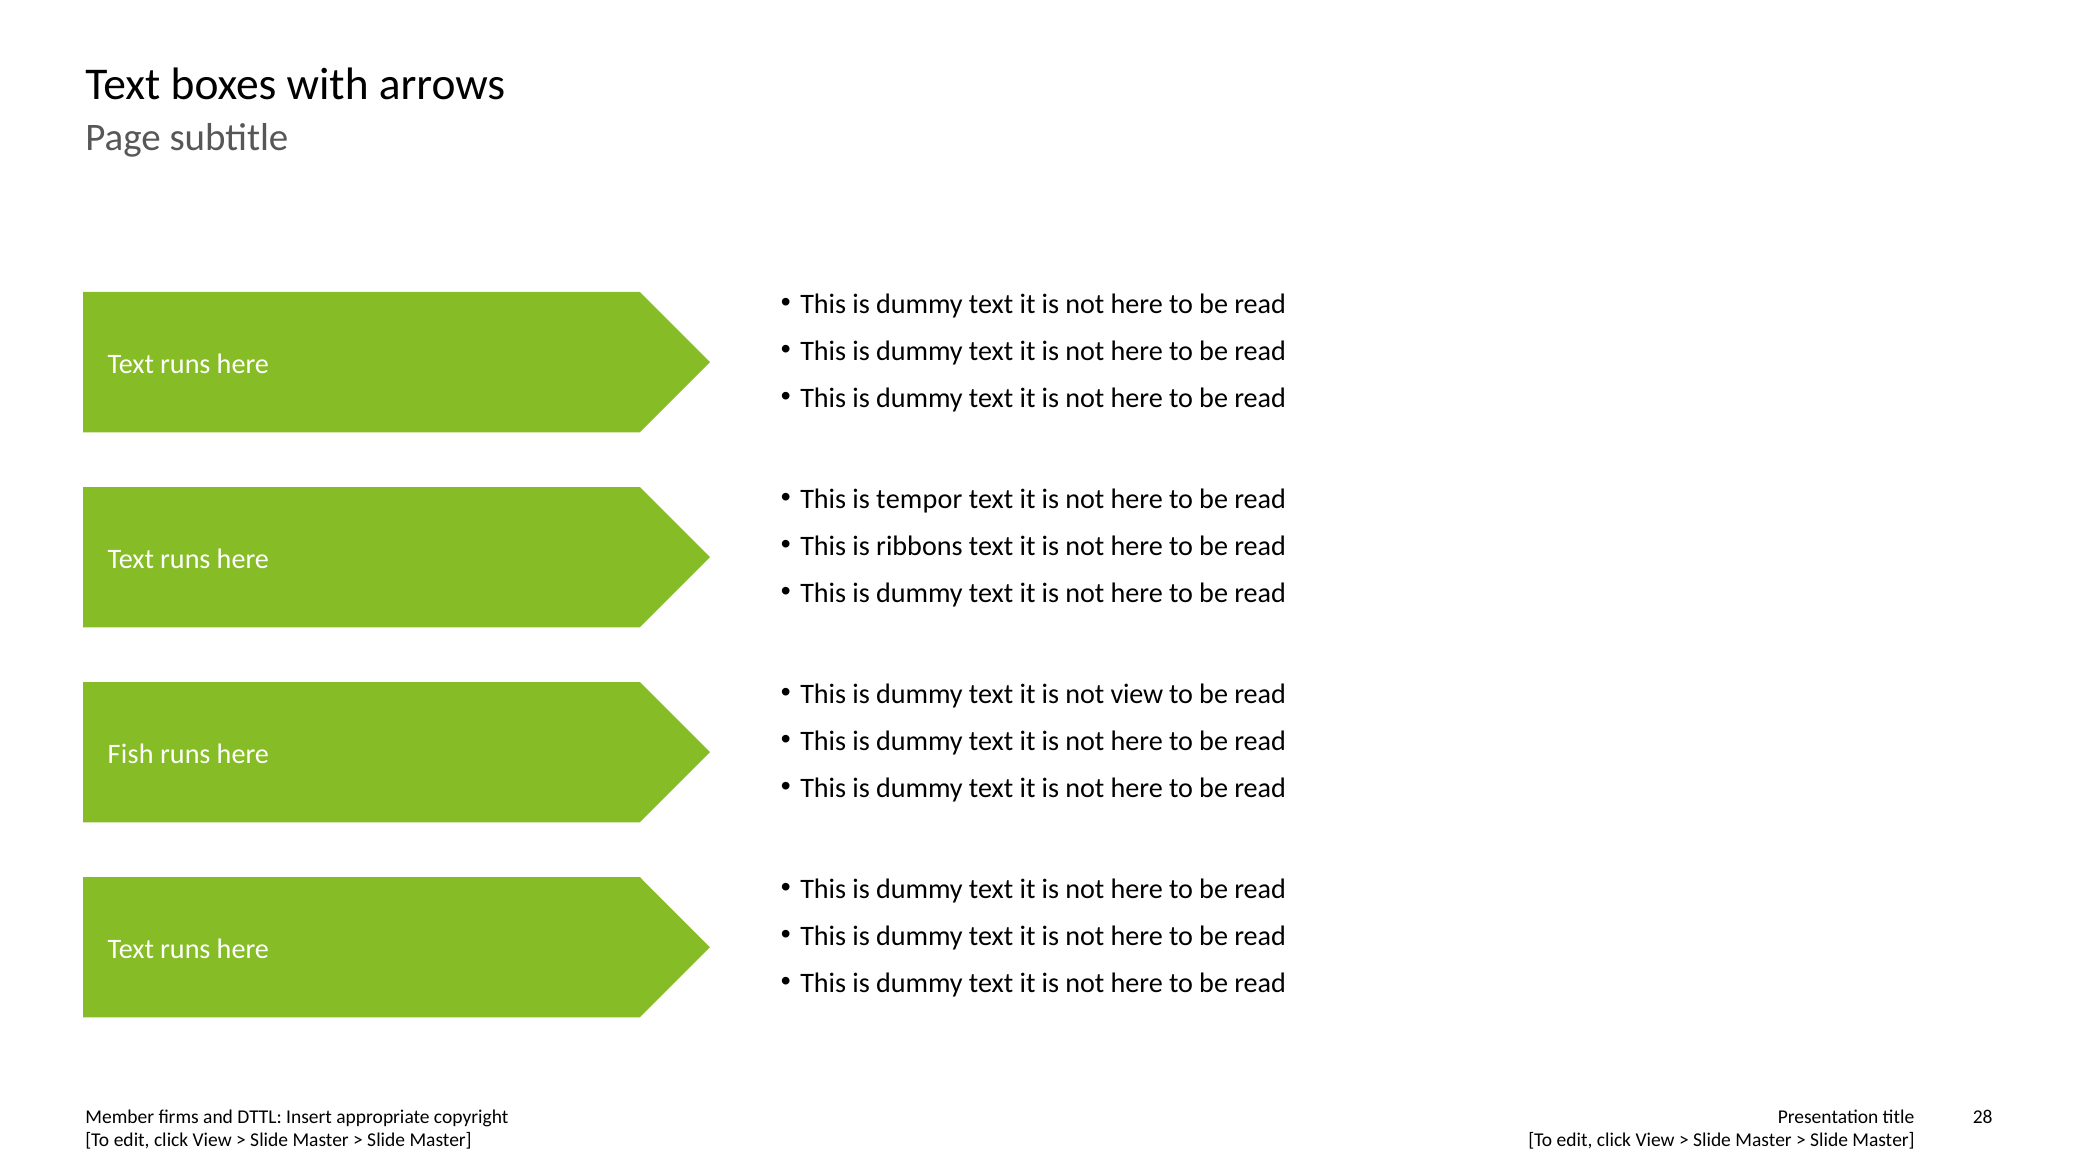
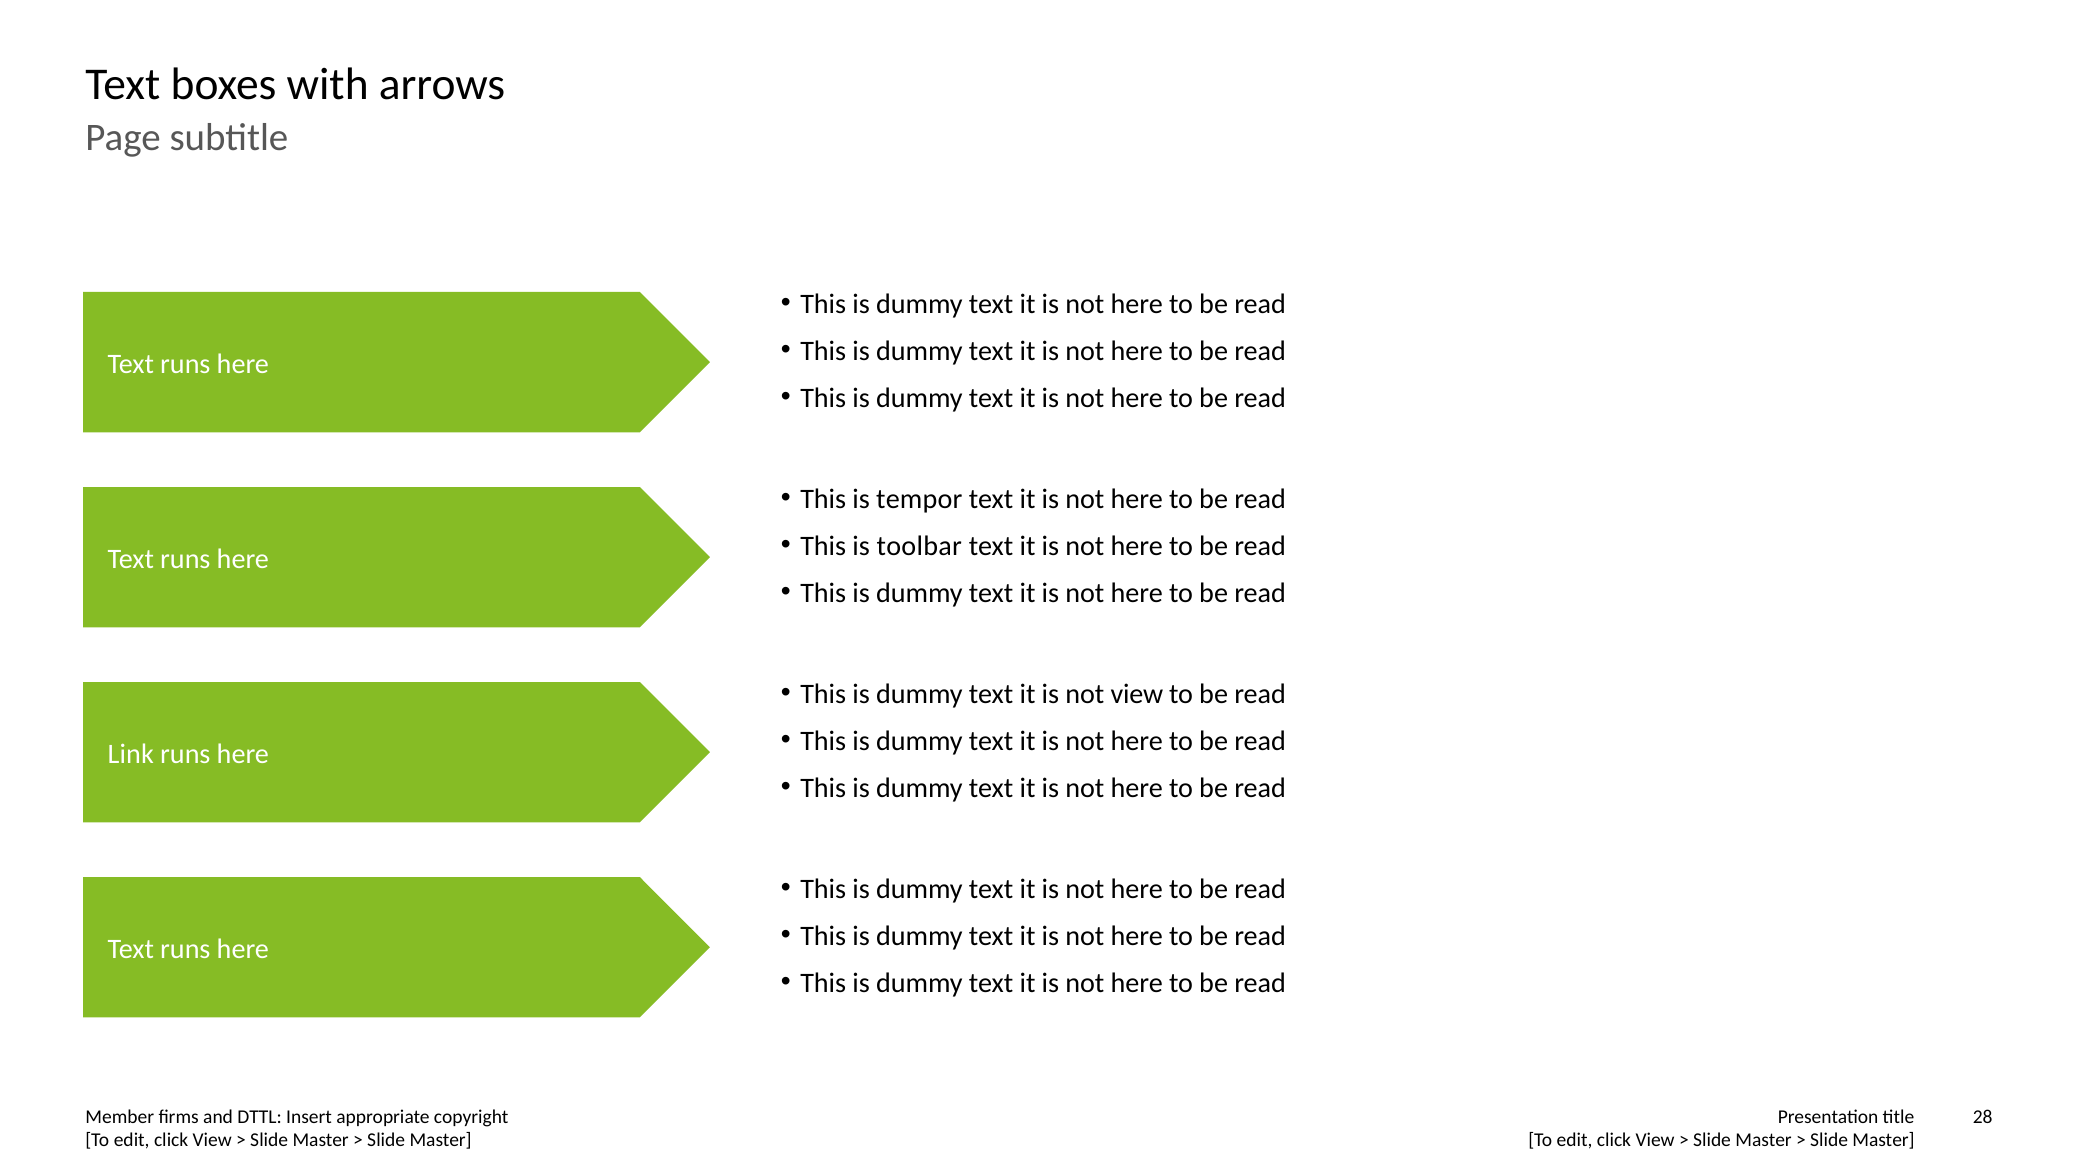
ribbons: ribbons -> toolbar
Fish: Fish -> Link
